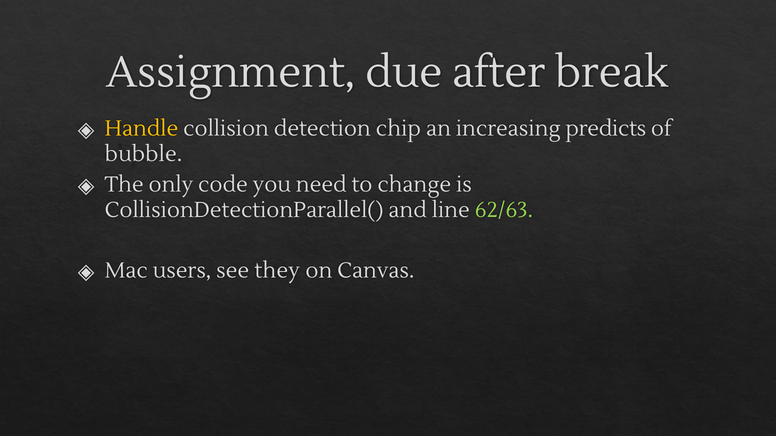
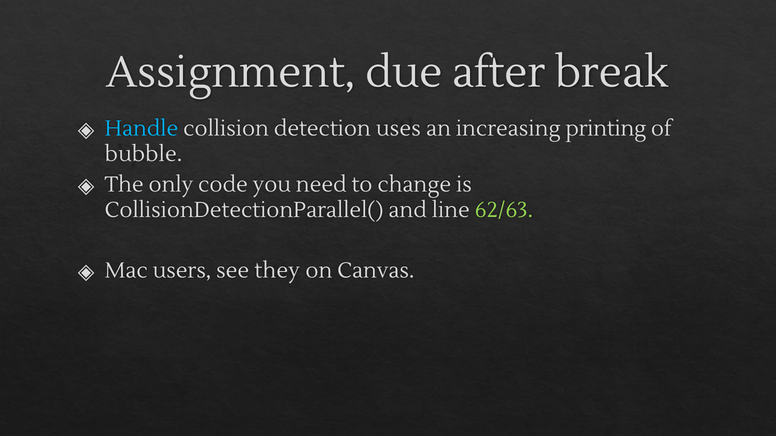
Handle colour: yellow -> light blue
chip: chip -> uses
predicts: predicts -> printing
